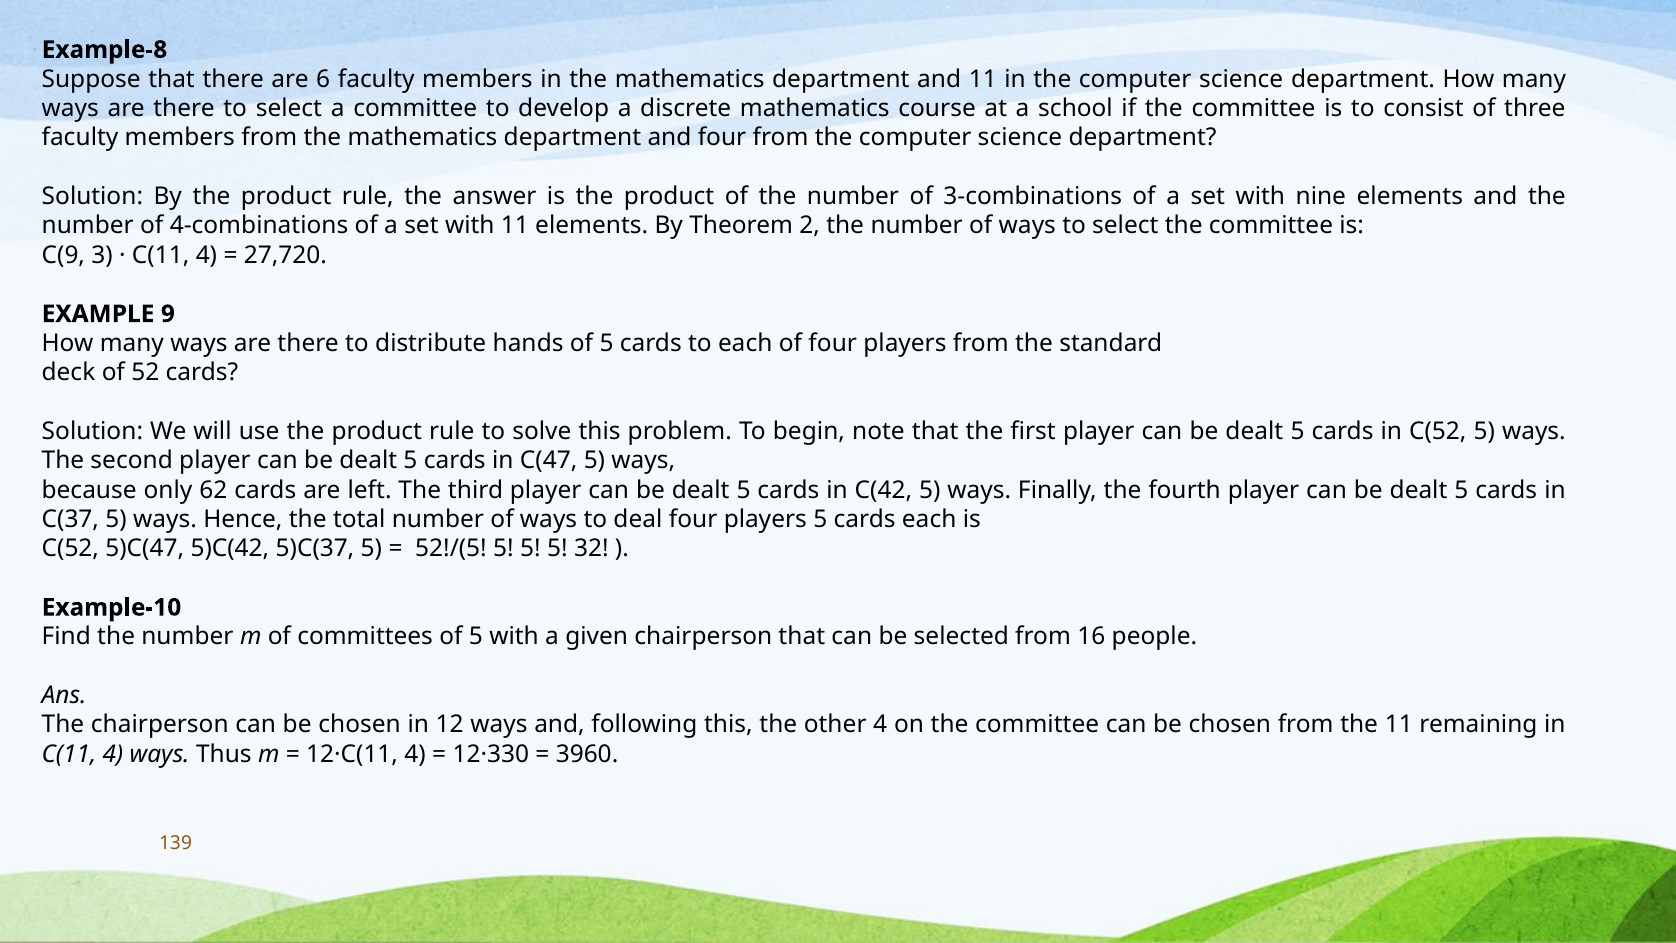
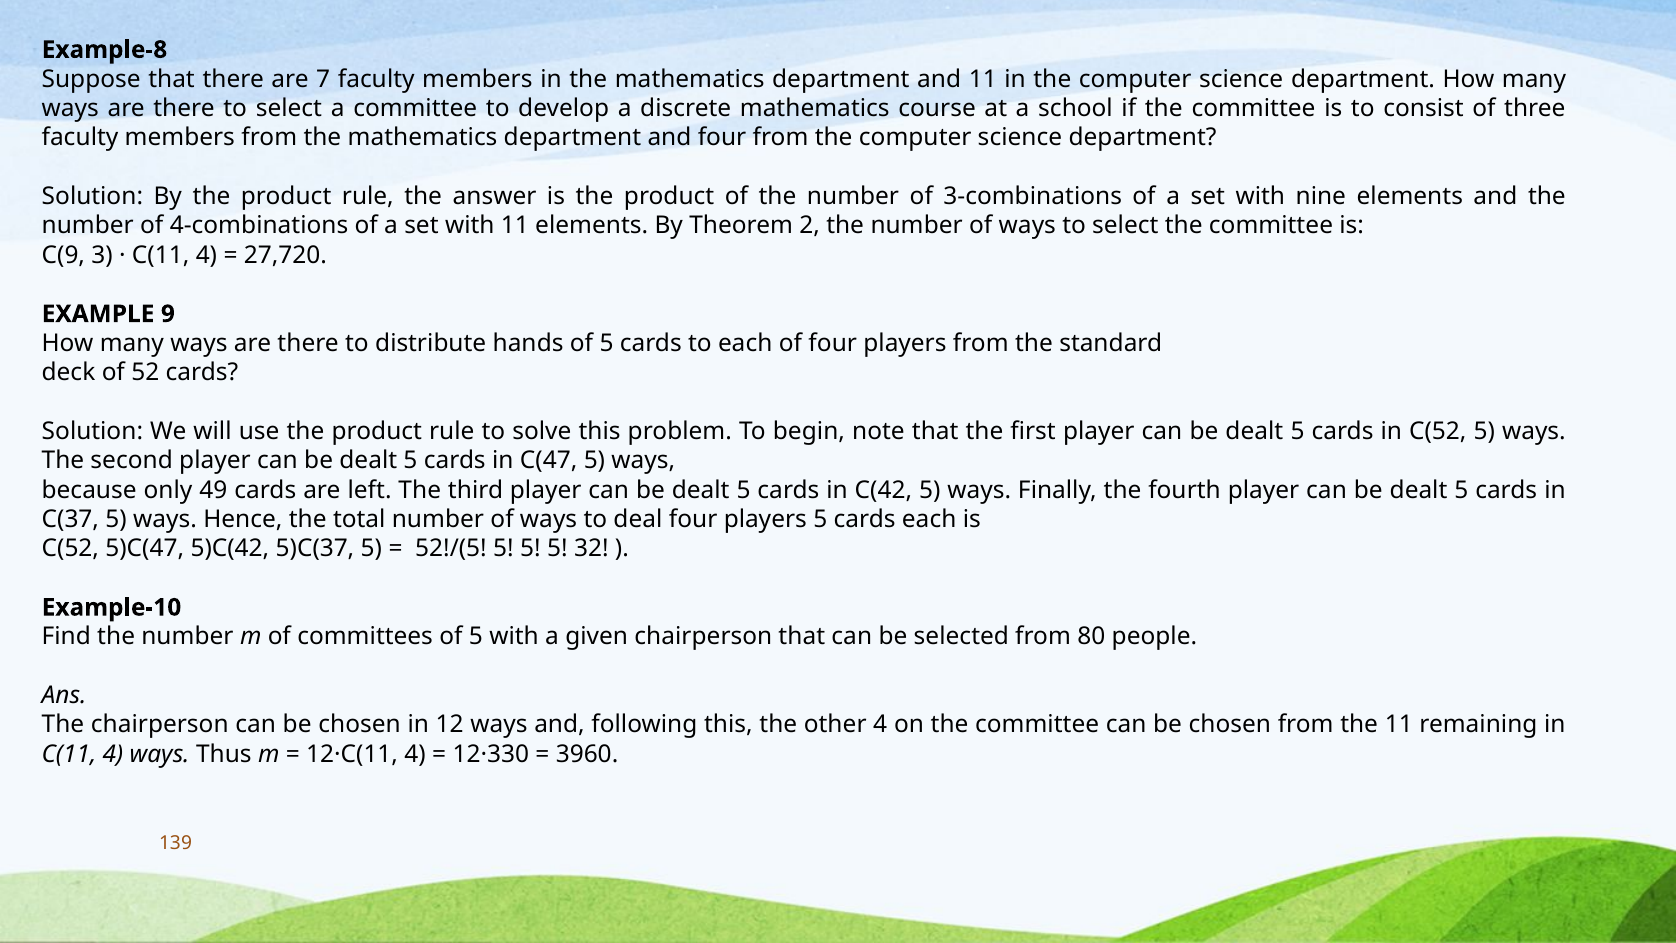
6: 6 -> 7
62: 62 -> 49
16: 16 -> 80
